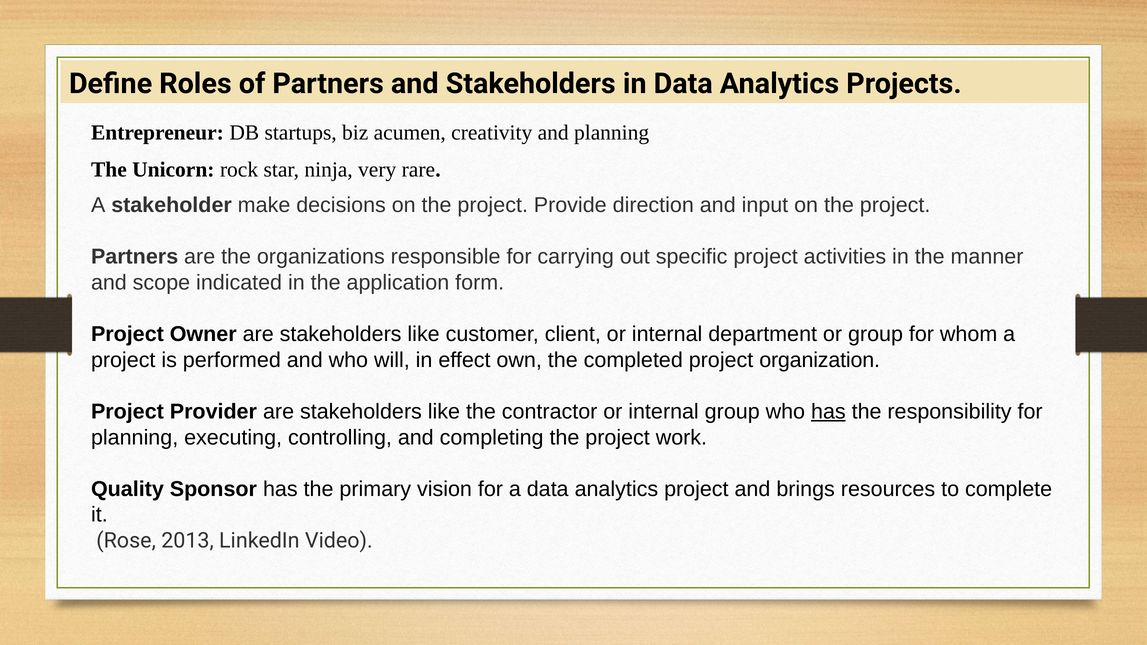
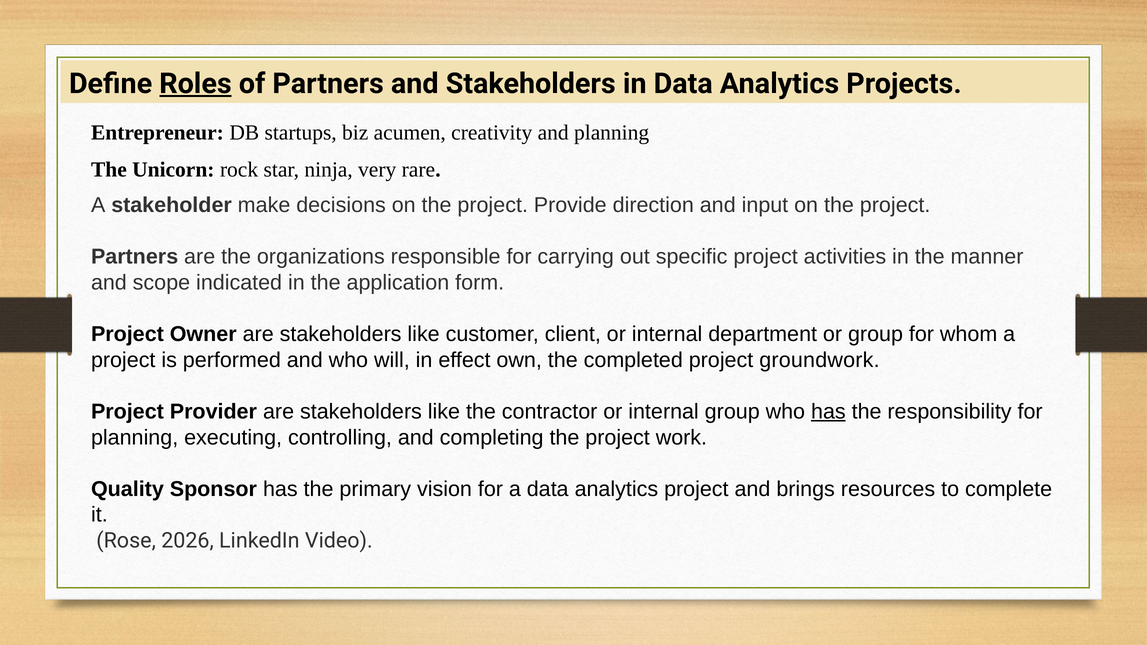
Roles underline: none -> present
organization: organization -> groundwork
2013: 2013 -> 2026
